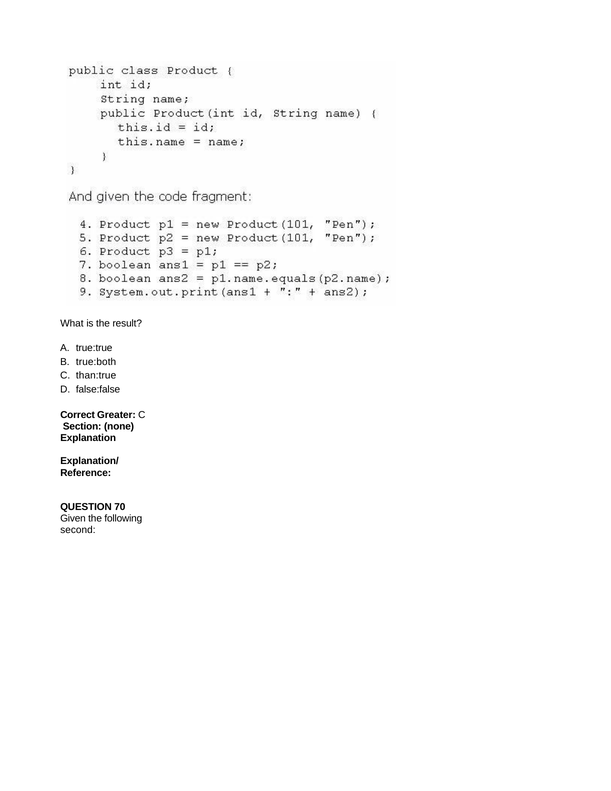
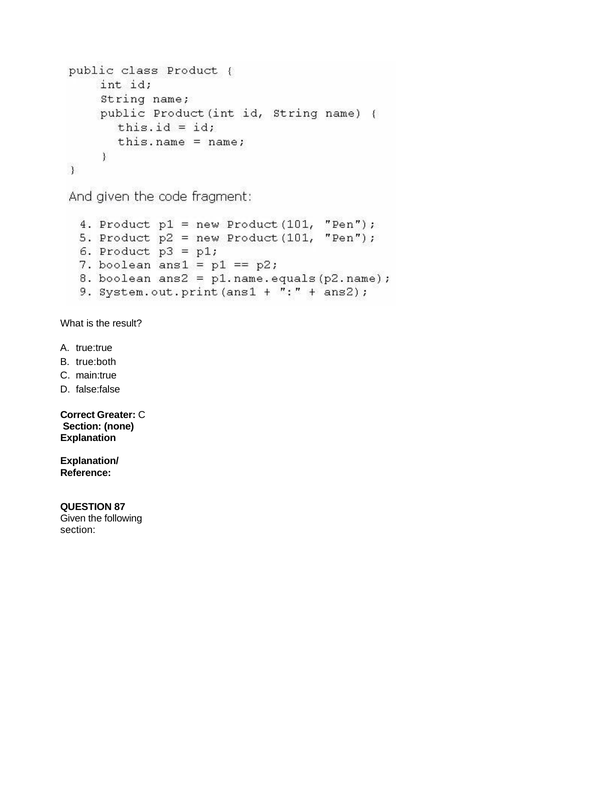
than:true: than:true -> main:true
70: 70 -> 87
second at (78, 530): second -> section
